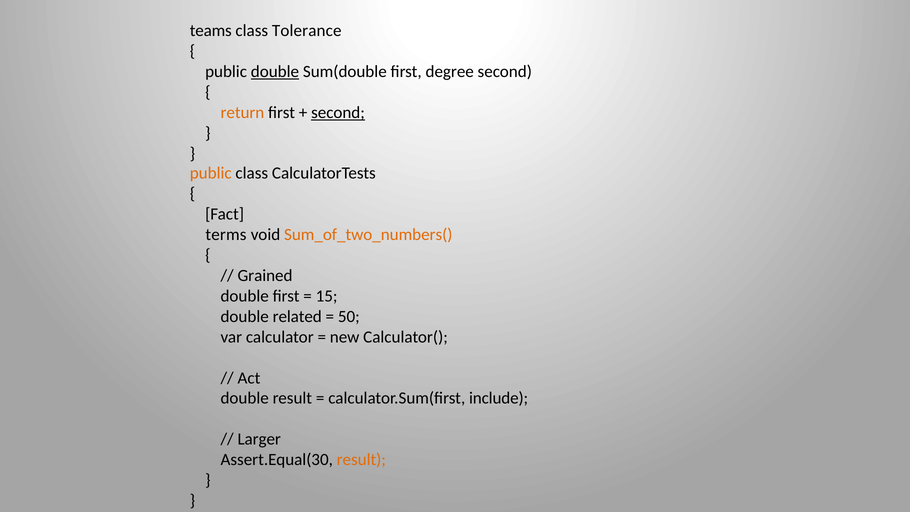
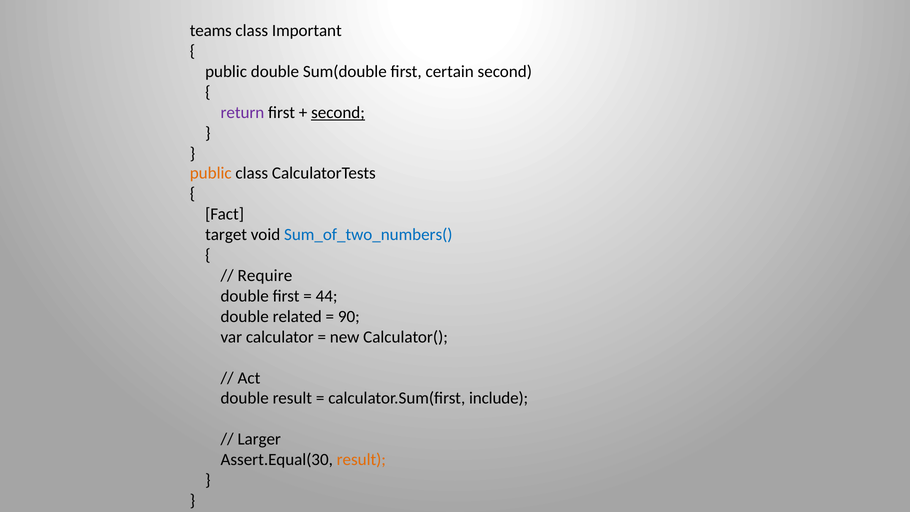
Tolerance: Tolerance -> Important
double at (275, 72) underline: present -> none
degree: degree -> certain
return colour: orange -> purple
terms: terms -> target
Sum_of_two_numbers( colour: orange -> blue
Grained: Grained -> Require
15: 15 -> 44
50: 50 -> 90
